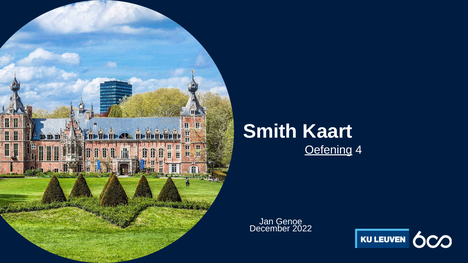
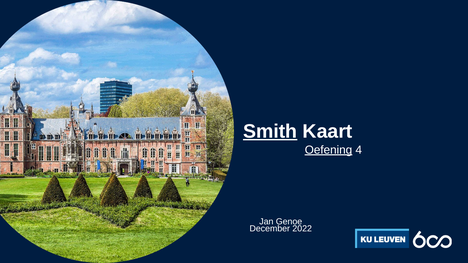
Smith underline: none -> present
